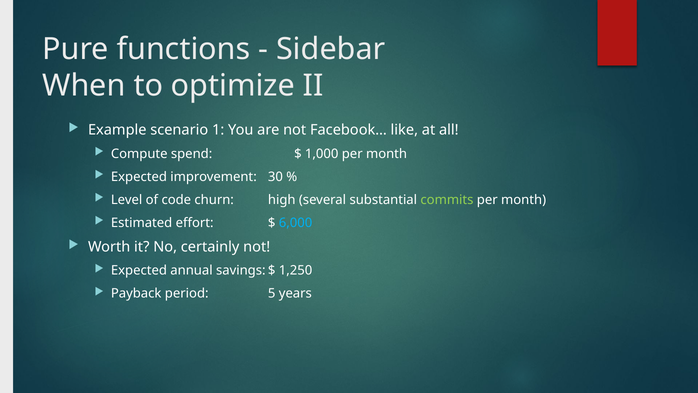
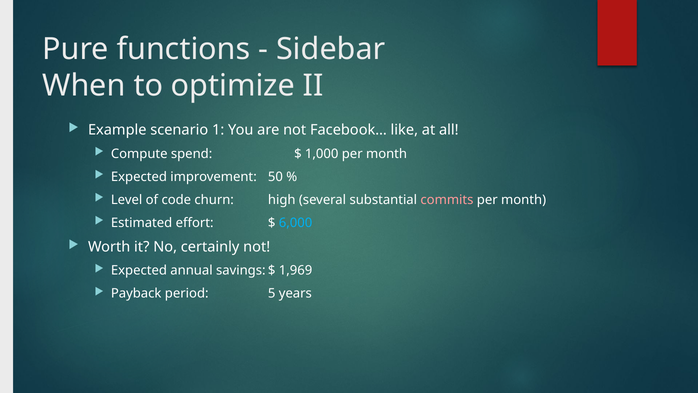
30: 30 -> 50
commits colour: light green -> pink
1,250: 1,250 -> 1,969
